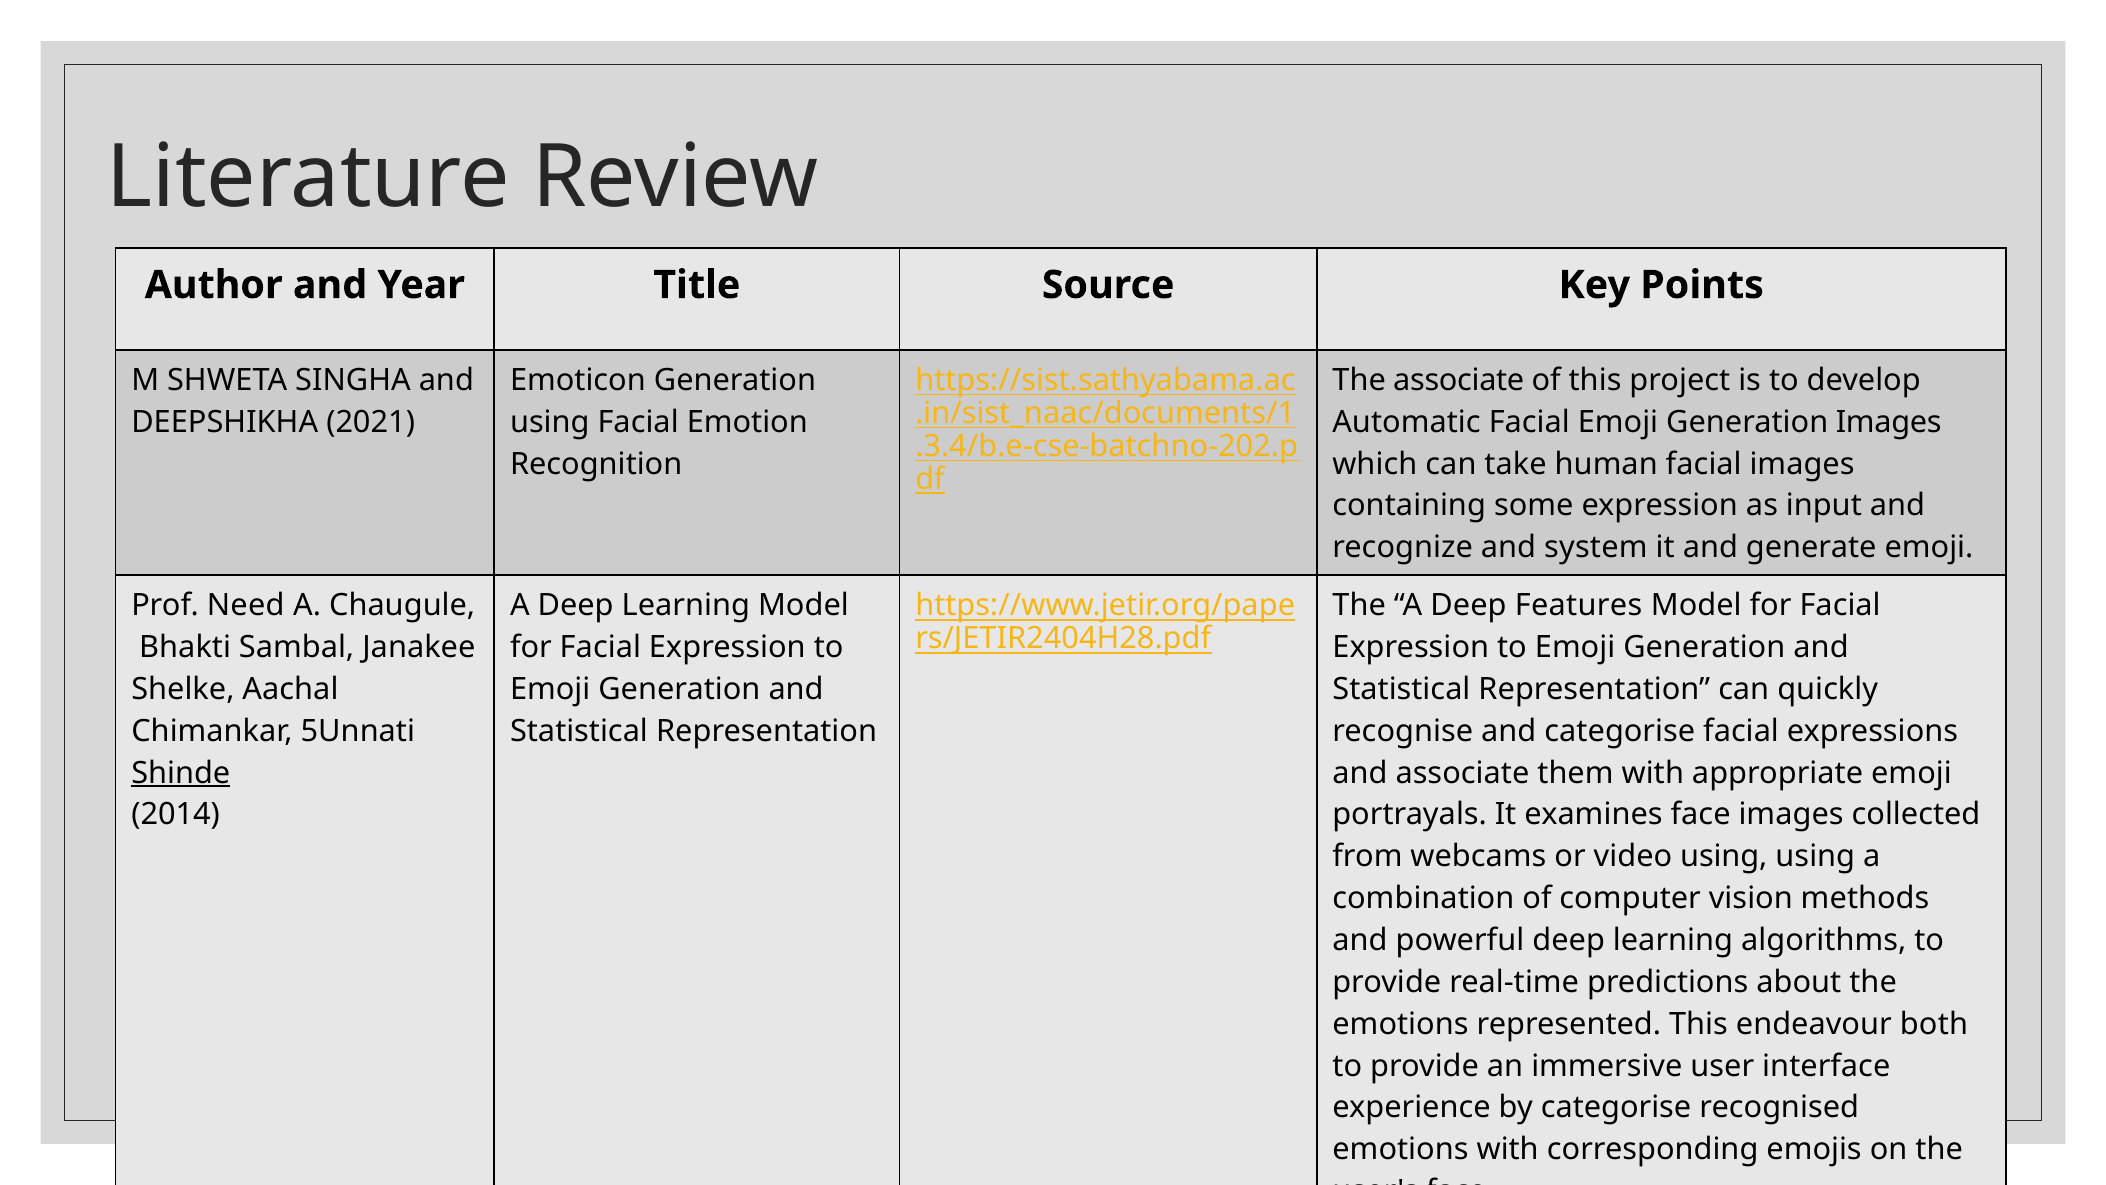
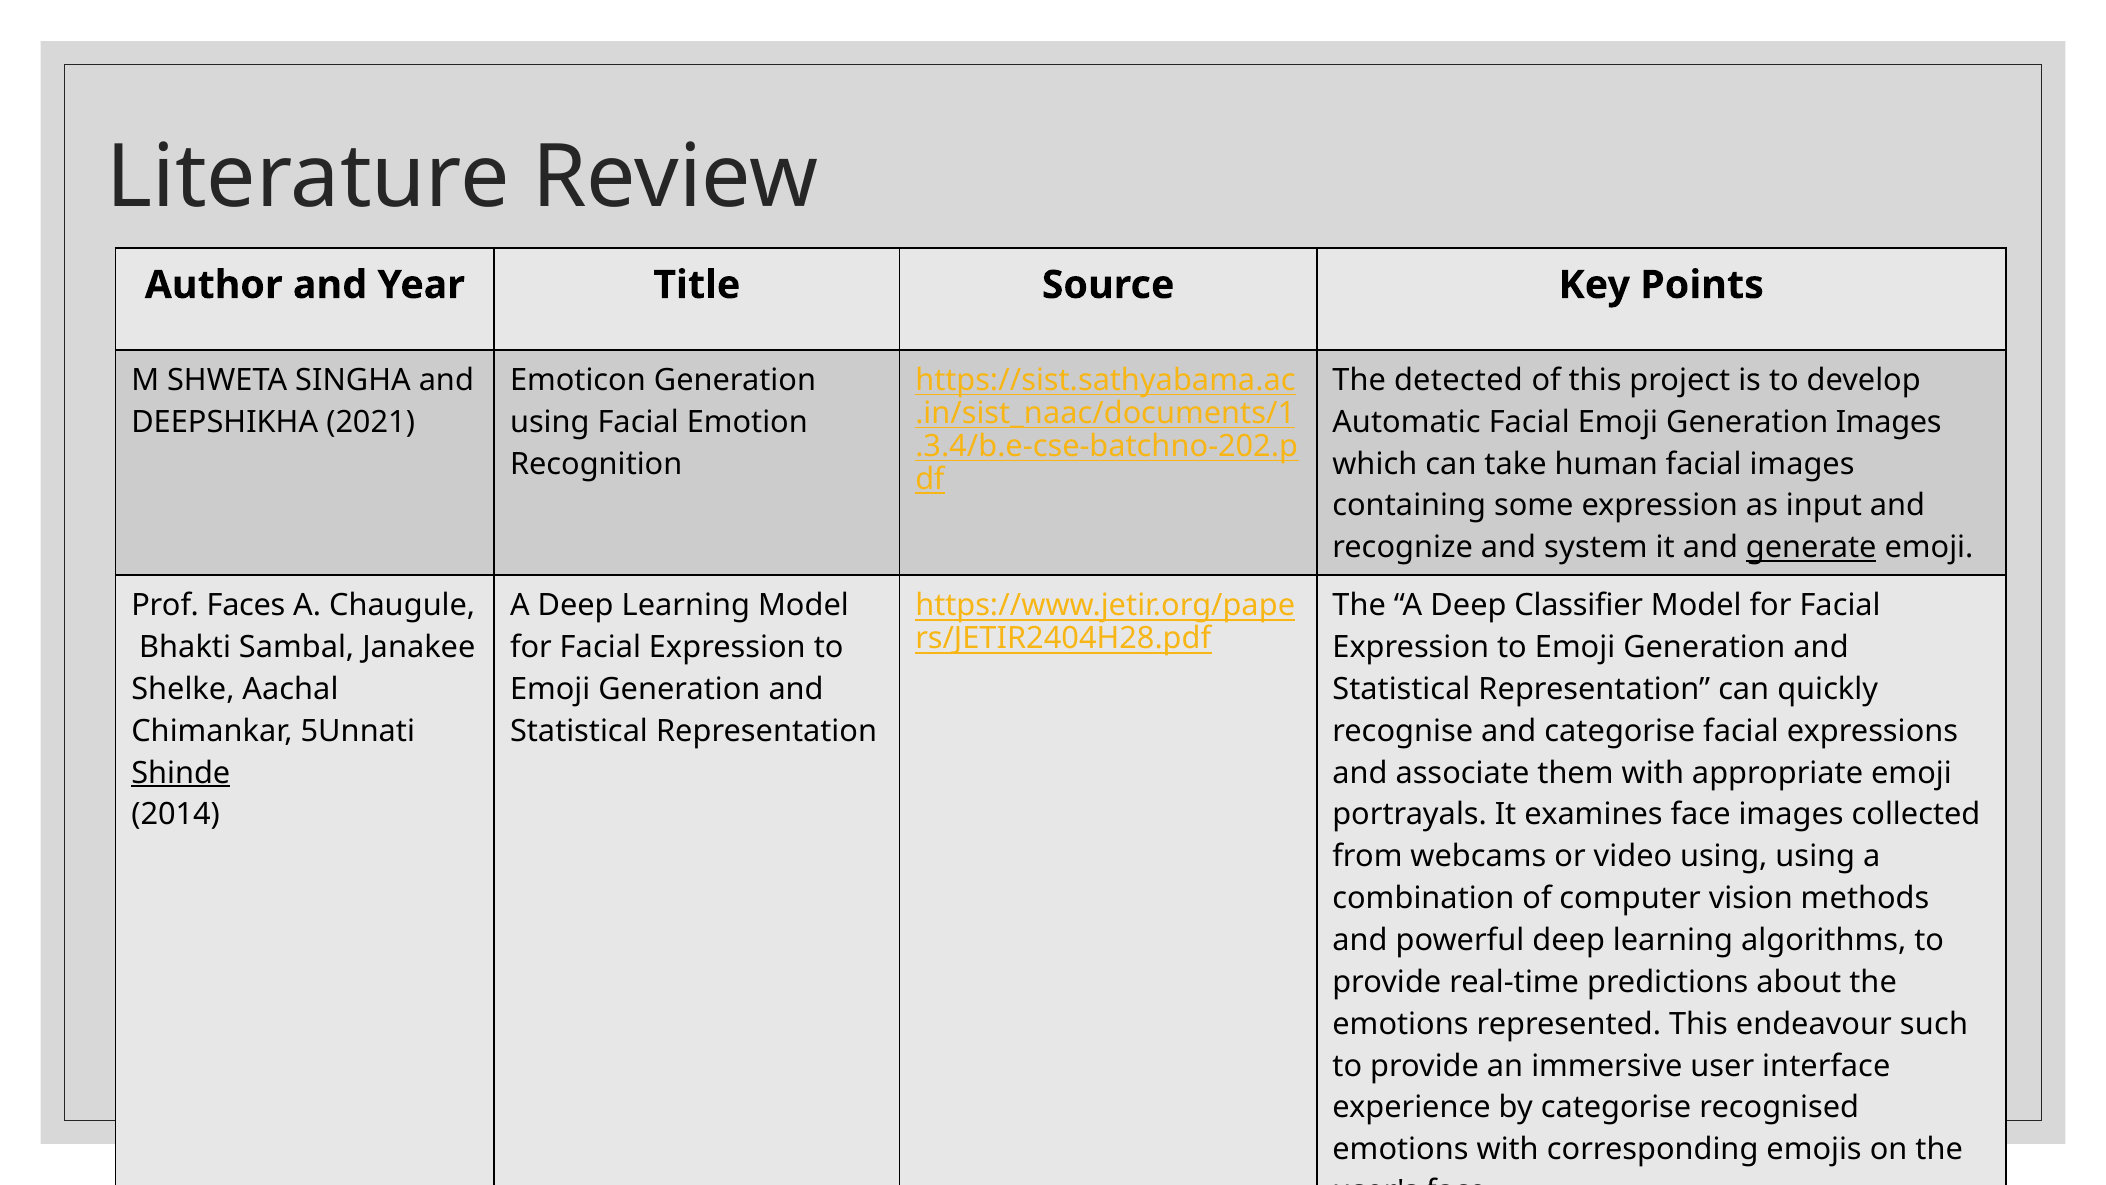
The associate: associate -> detected
generate underline: none -> present
Need: Need -> Faces
Features: Features -> Classifier
both: both -> such
